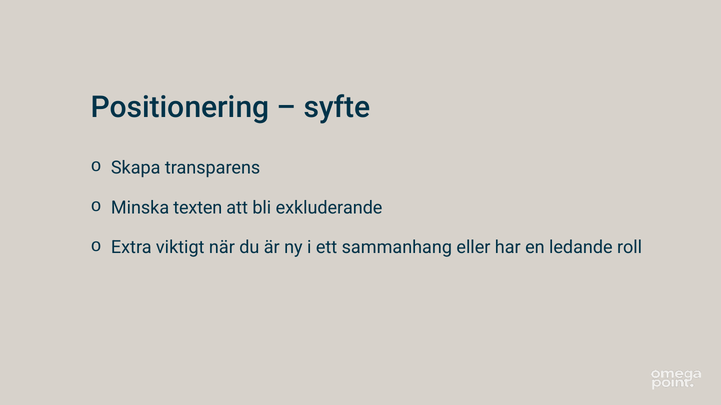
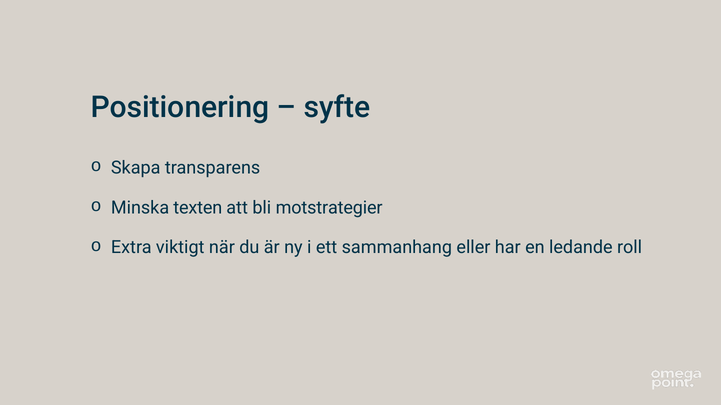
exkluderande: exkluderande -> motstrategier
